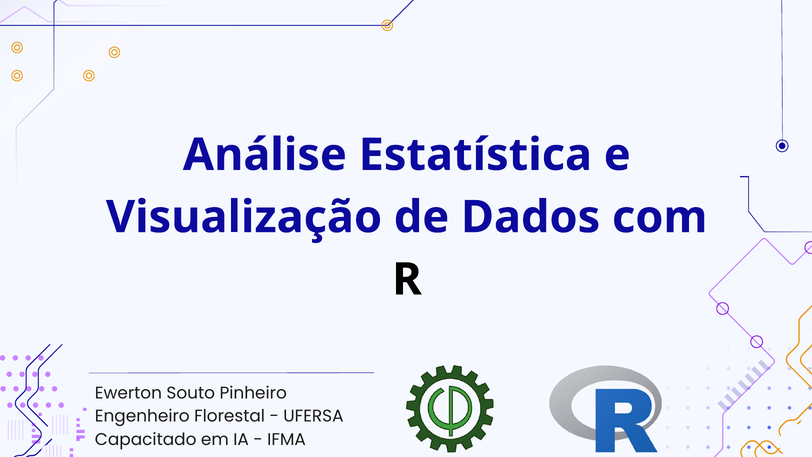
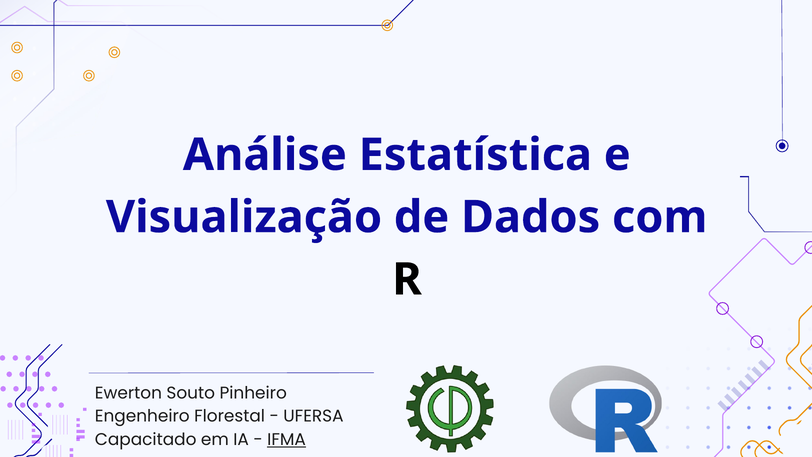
IFMA underline: none -> present
